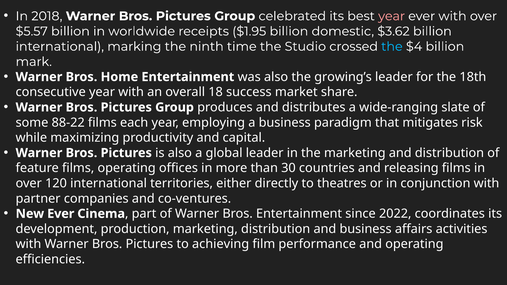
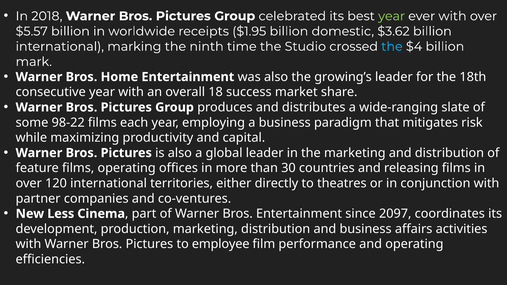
year at (392, 16) colour: pink -> light green
88-22: 88-22 -> 98-22
New Ever: Ever -> Less
2022: 2022 -> 2097
achieving: achieving -> employee
